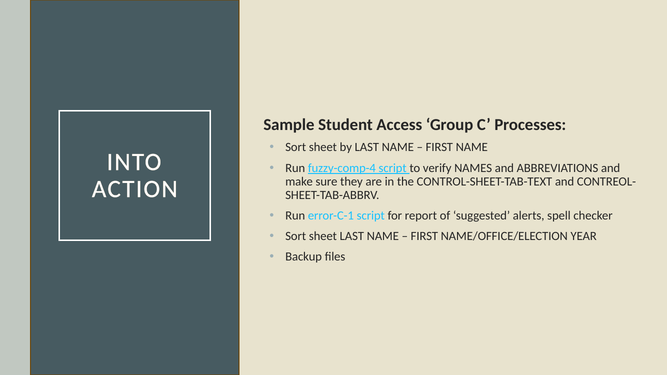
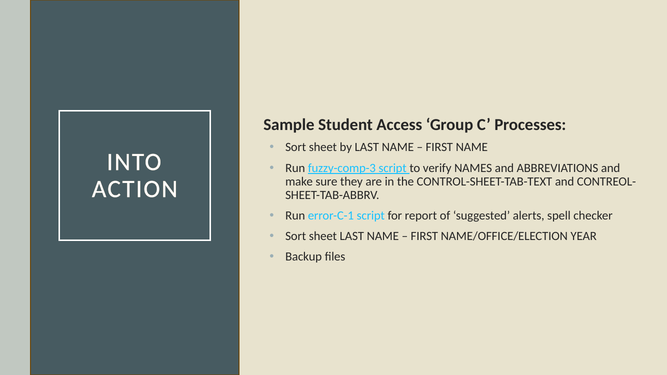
fuzzy-comp-4: fuzzy-comp-4 -> fuzzy-comp-3
